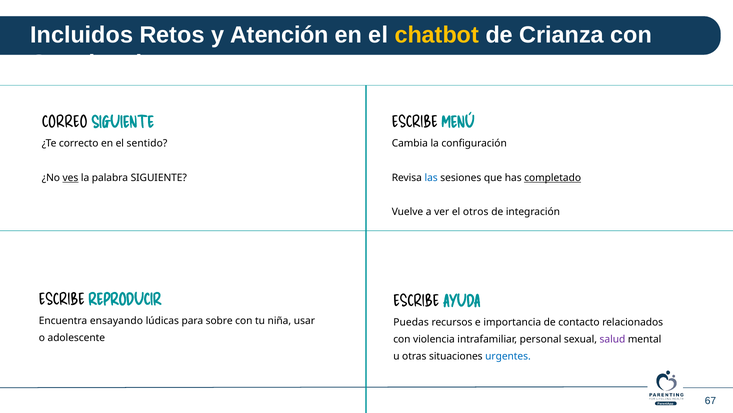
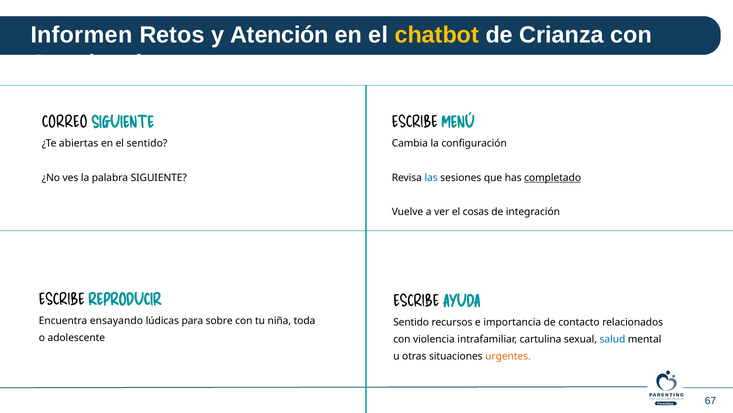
Incluidos: Incluidos -> Informen
correcto: correcto -> abiertas
ves underline: present -> none
otros: otros -> cosas
usar: usar -> toda
Puedas at (411, 322): Puedas -> Sentido
personal: personal -> cartulina
salud colour: purple -> blue
urgentes colour: blue -> orange
